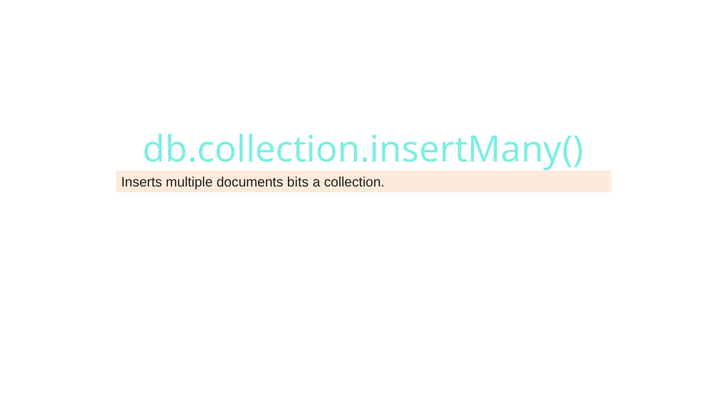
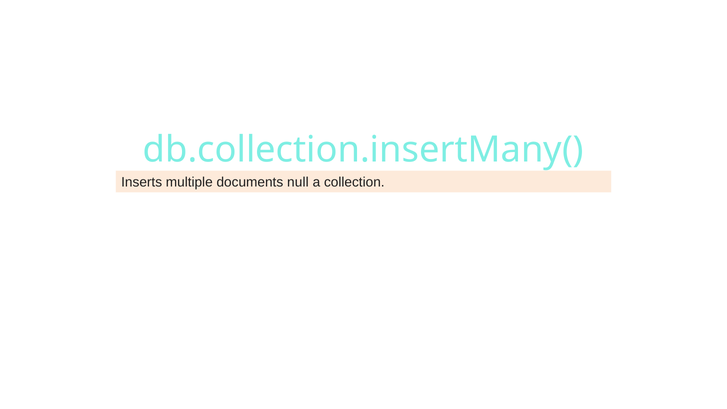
bits: bits -> null
